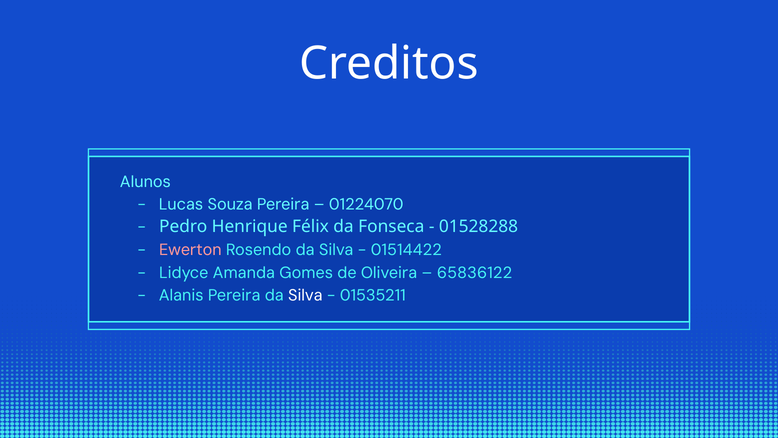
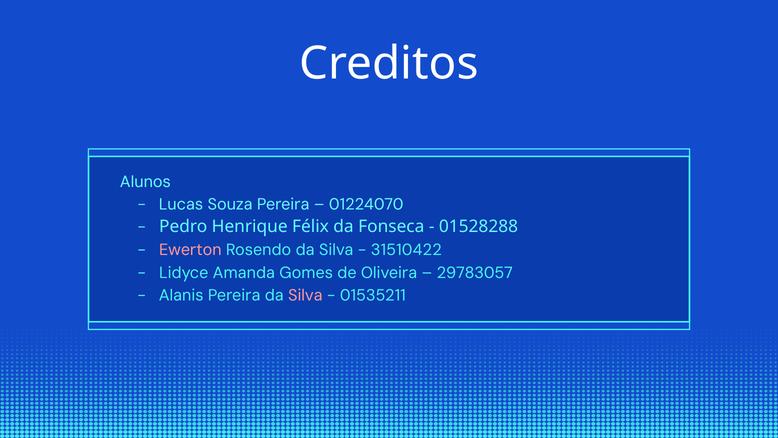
01514422: 01514422 -> 31510422
65836122: 65836122 -> 29783057
Silva at (305, 295) colour: white -> pink
